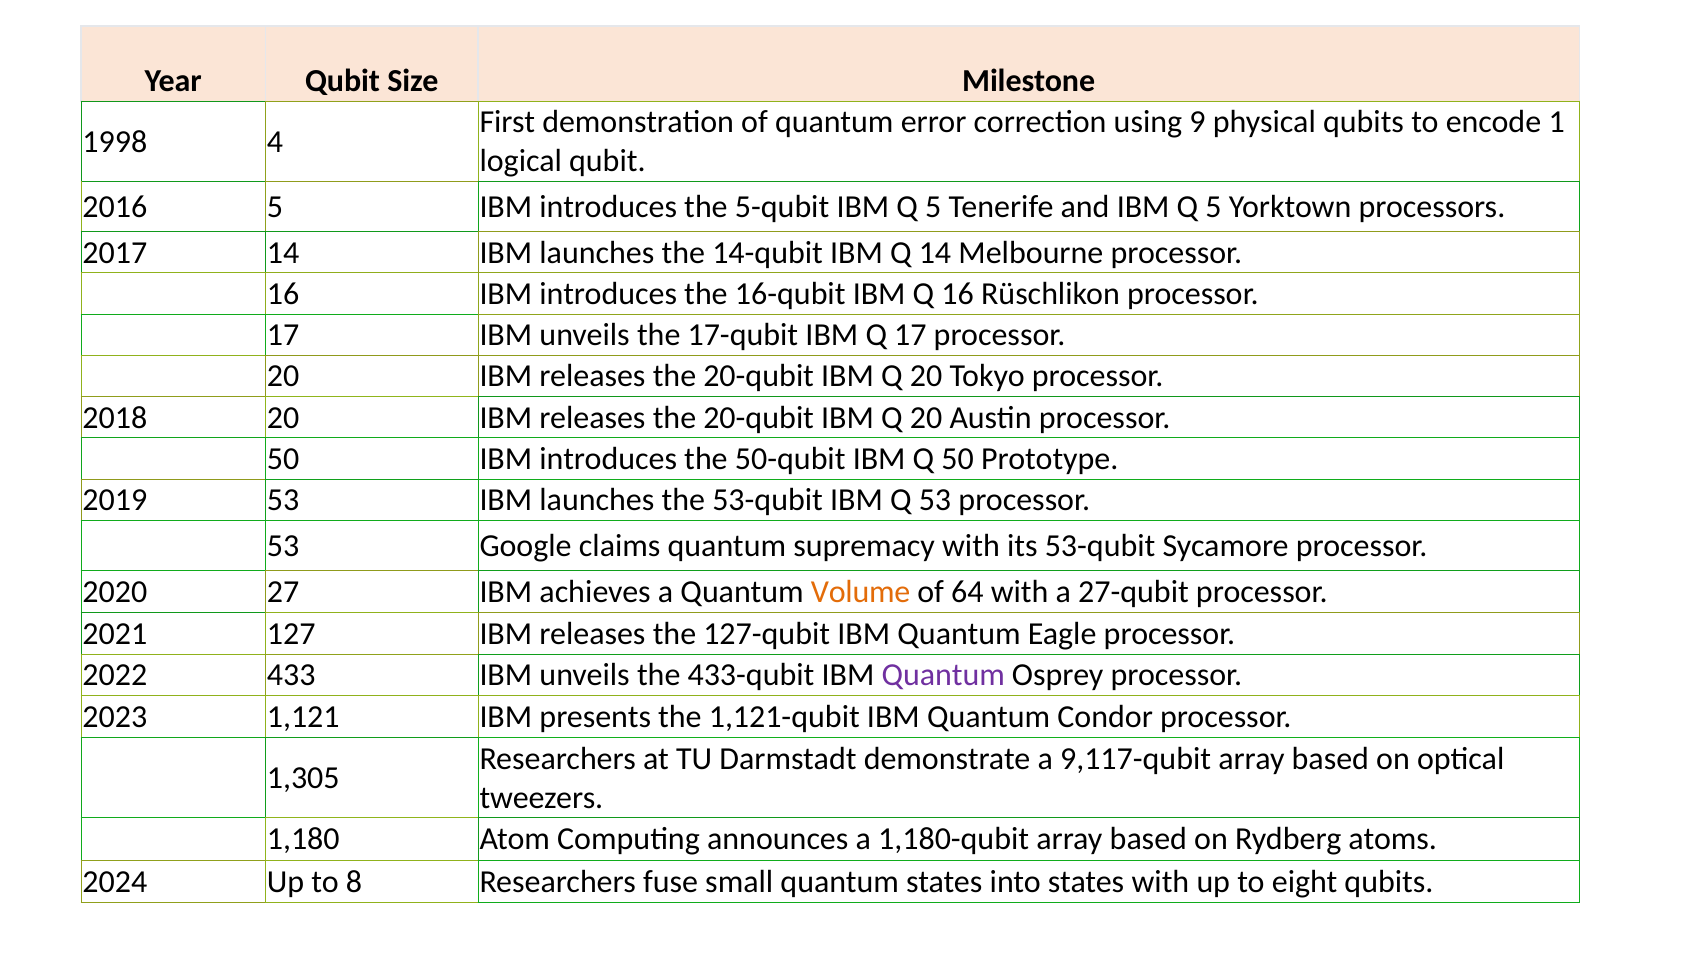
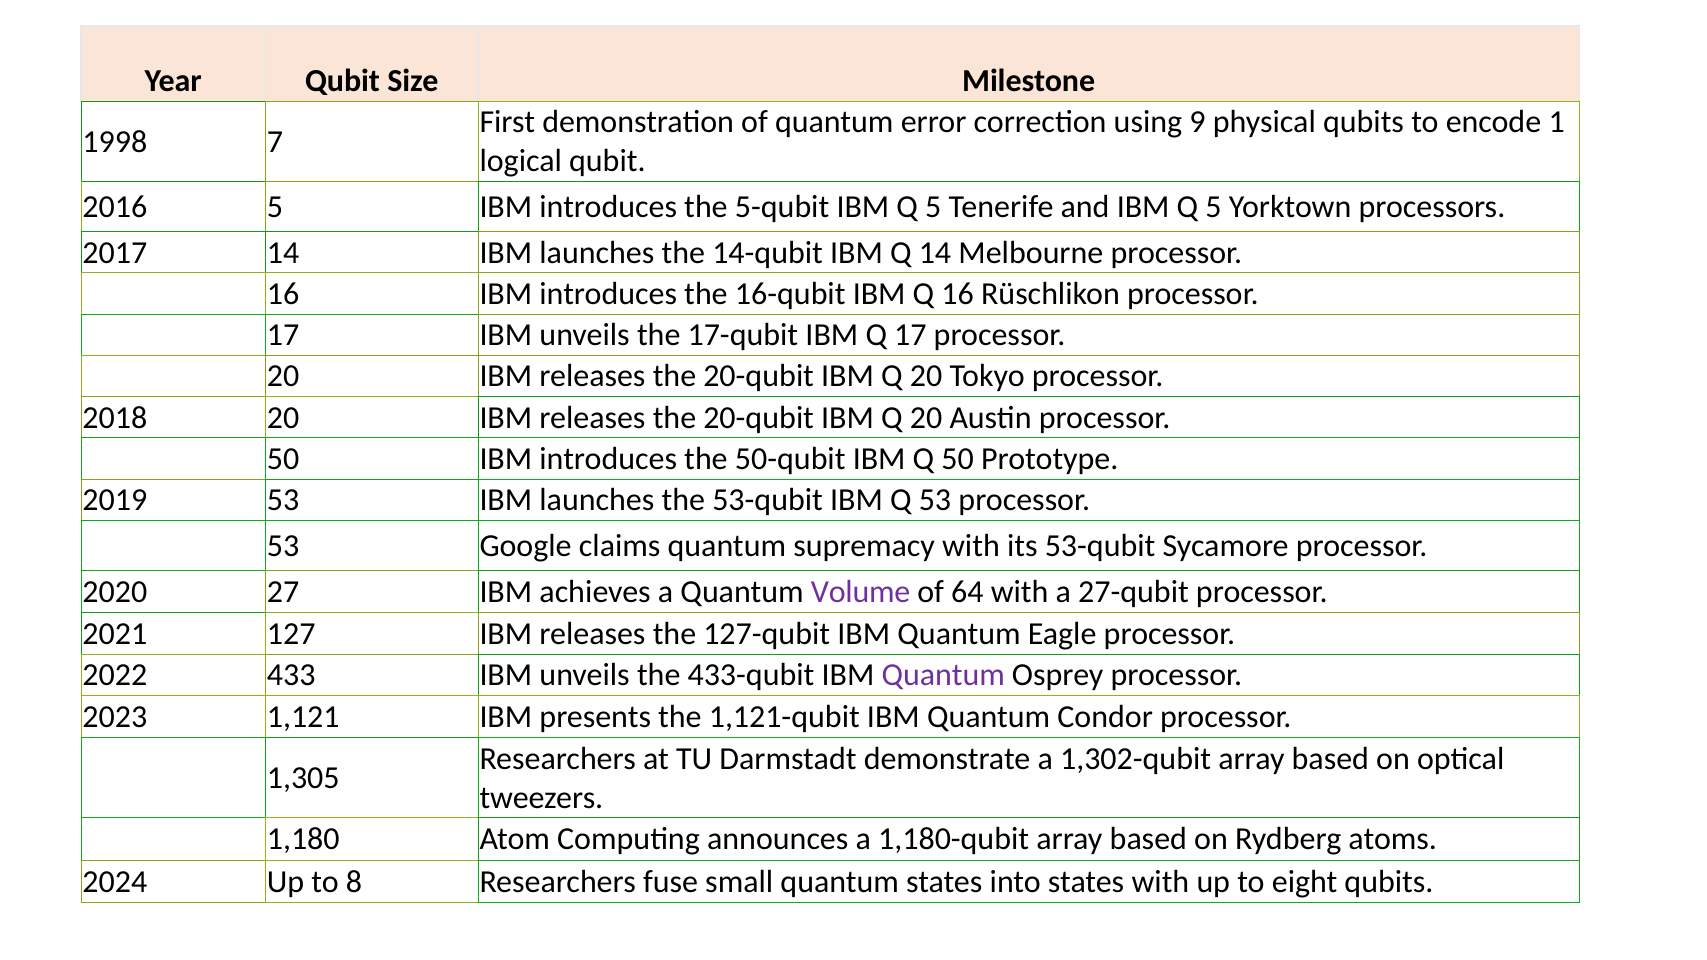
4: 4 -> 7
Volume colour: orange -> purple
9,117-qubit: 9,117-qubit -> 1,302-qubit
